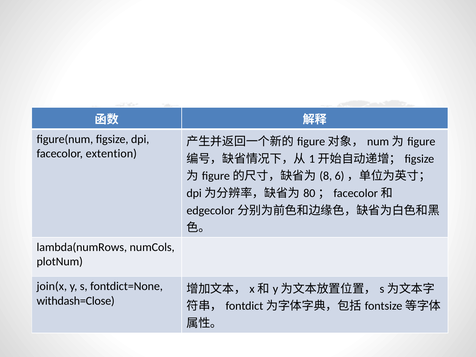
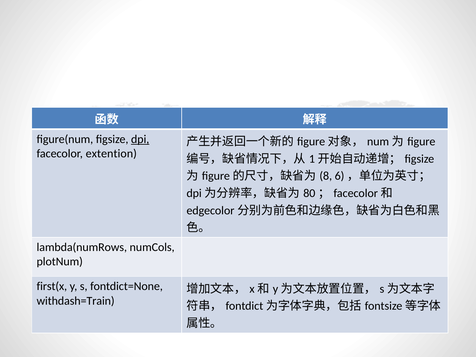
dpi underline: none -> present
join(x: join(x -> first(x
withdash=Close: withdash=Close -> withdash=Train
